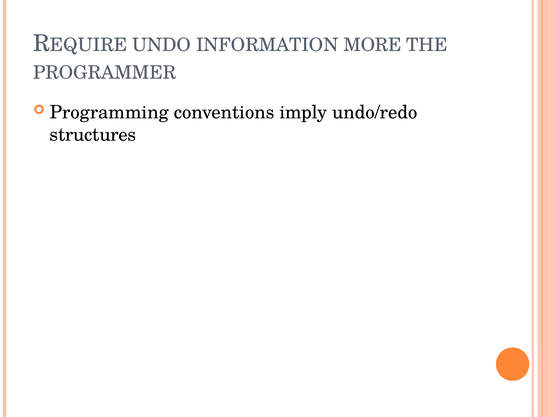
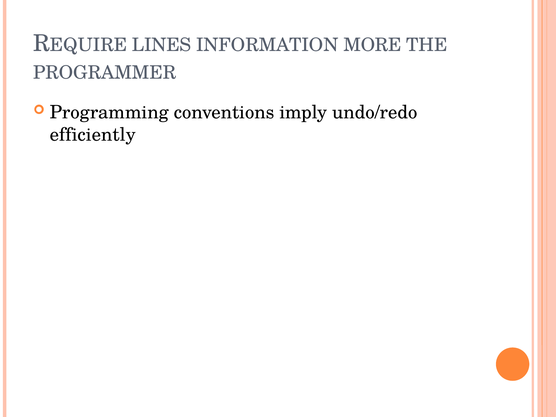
UNDO: UNDO -> LINES
structures: structures -> efficiently
